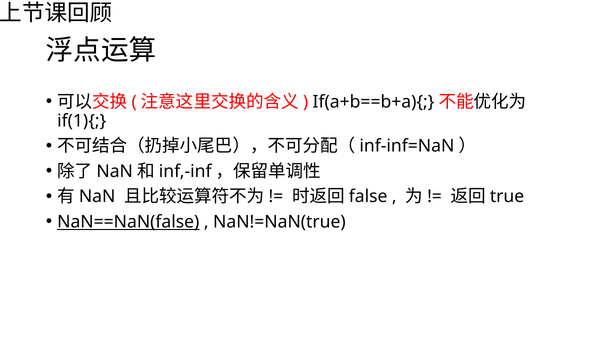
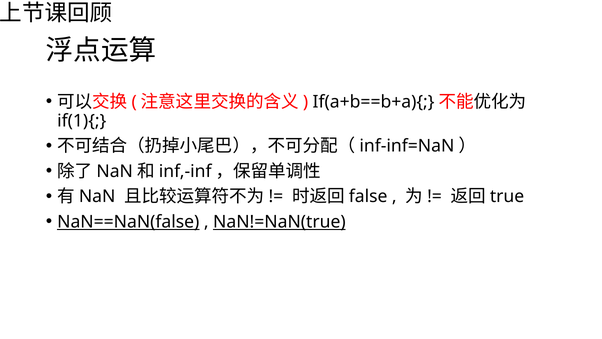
NaN!=NaN(true underline: none -> present
